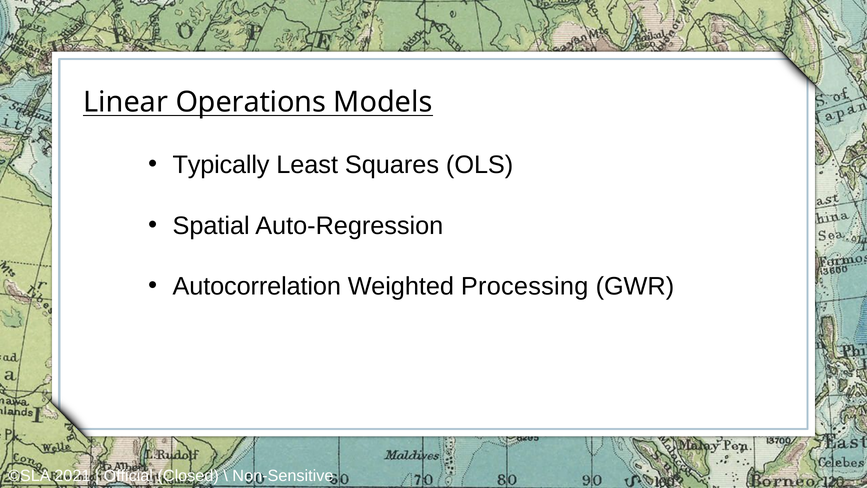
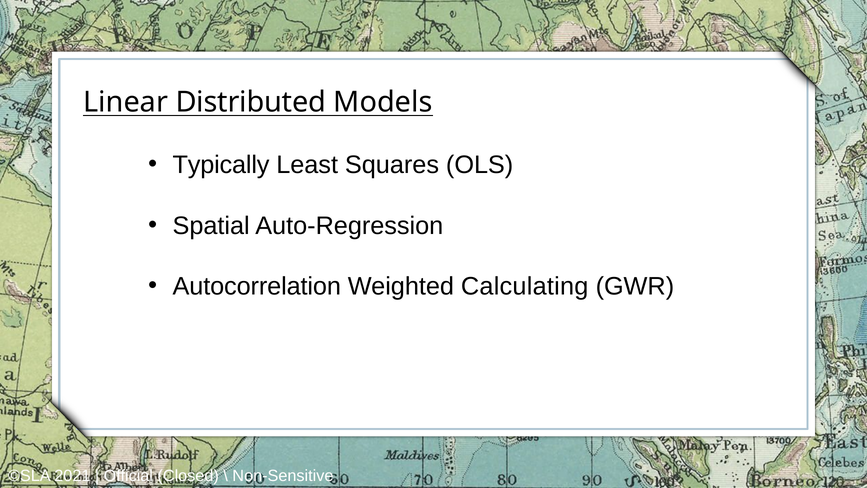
Operations: Operations -> Distributed
Processing: Processing -> Calculating
